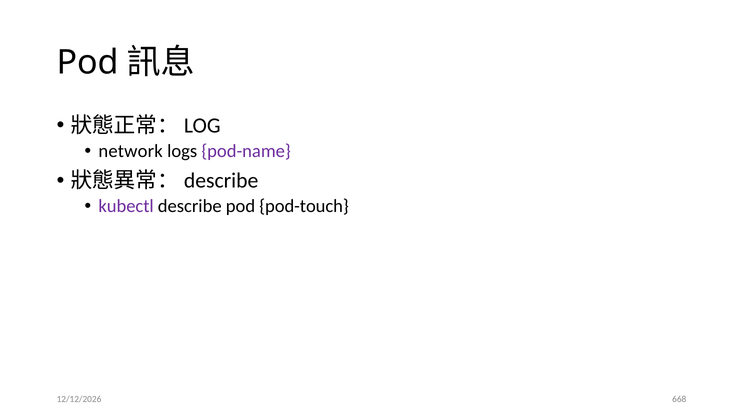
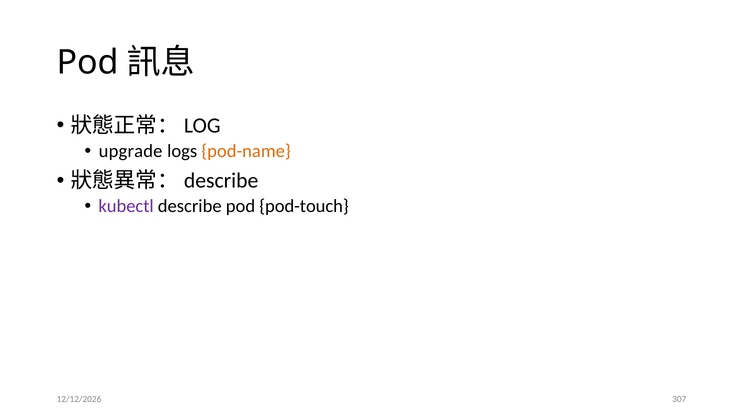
network: network -> upgrade
pod-name colour: purple -> orange
668: 668 -> 307
